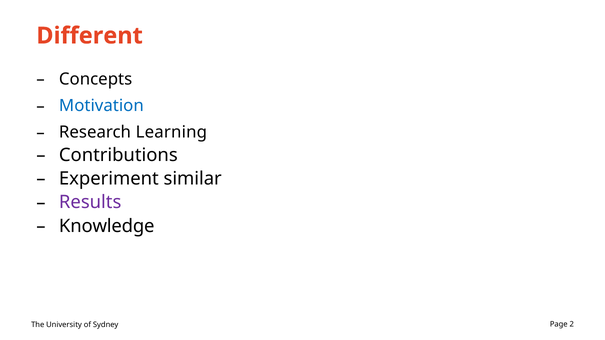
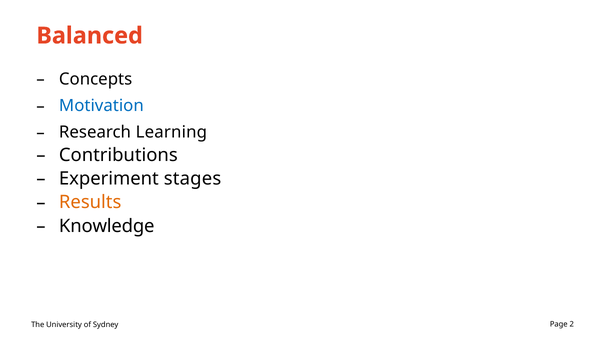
Different: Different -> Balanced
similar: similar -> stages
Results colour: purple -> orange
